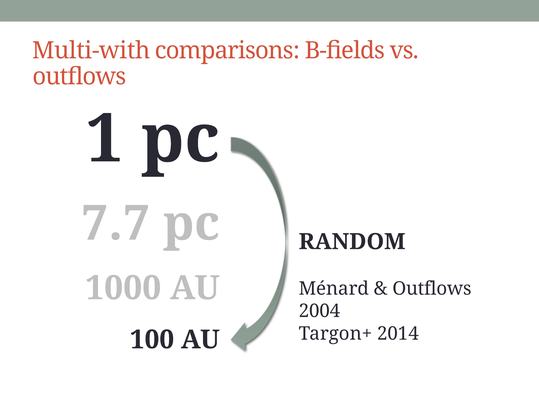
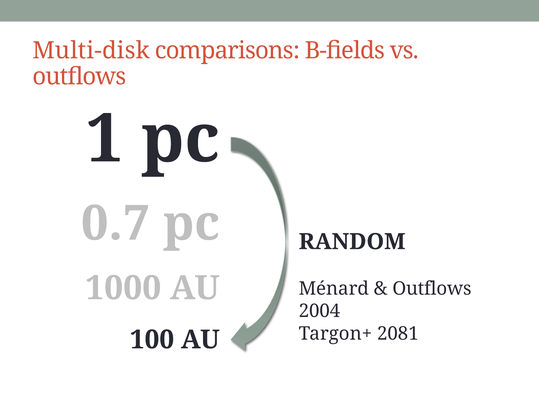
Multi-with: Multi-with -> Multi-disk
7.7: 7.7 -> 0.7
2014: 2014 -> 2081
